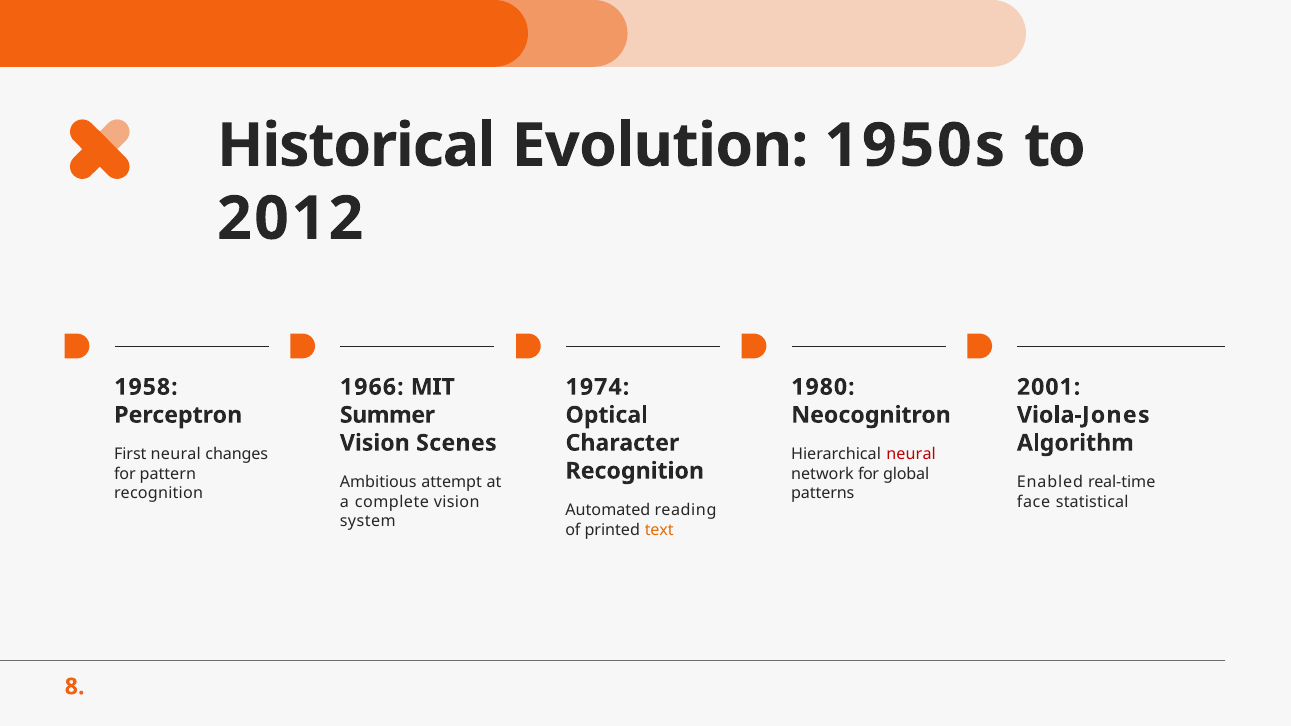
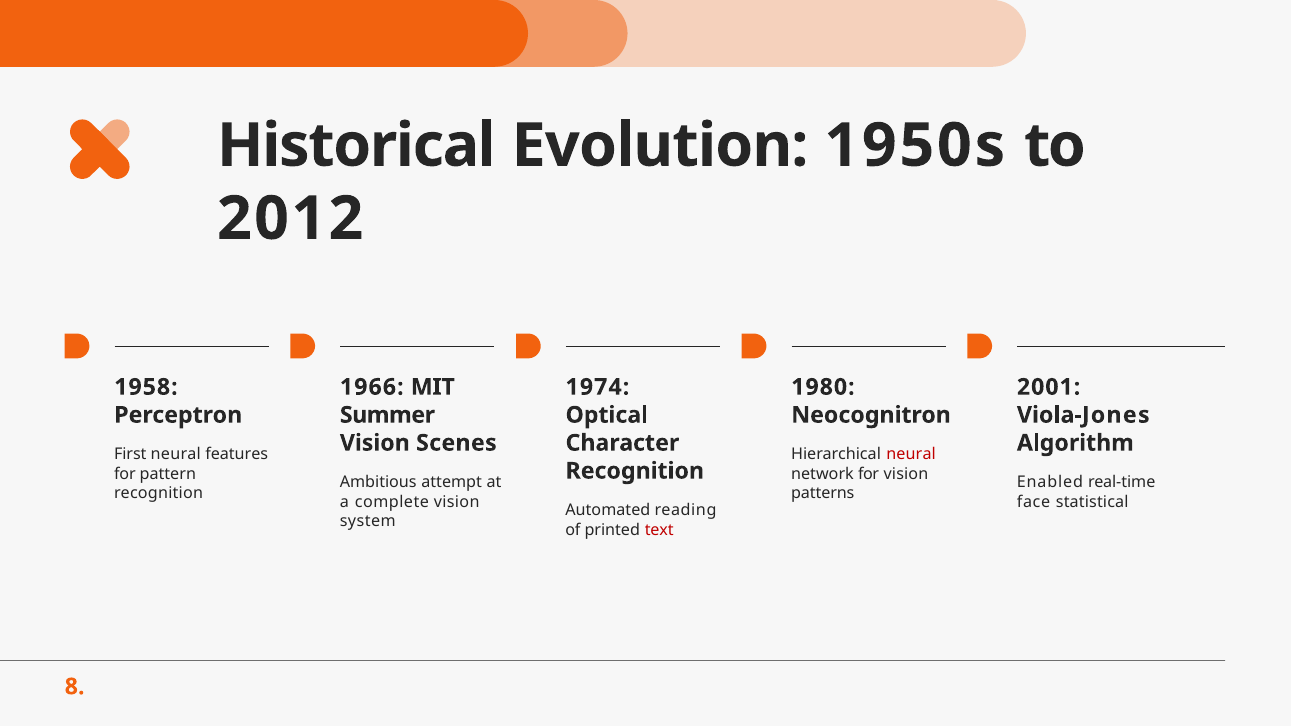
changes: changes -> features
for global: global -> vision
text colour: orange -> red
